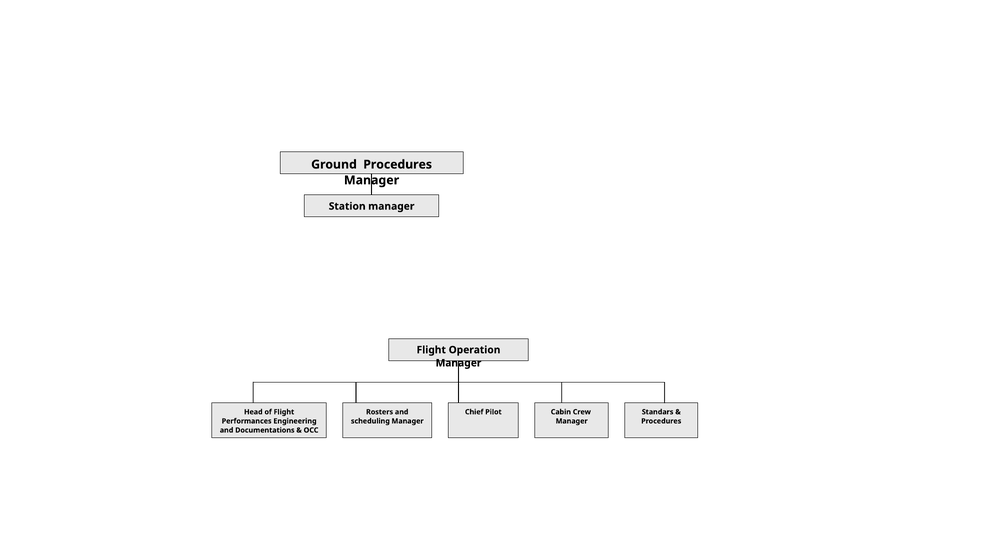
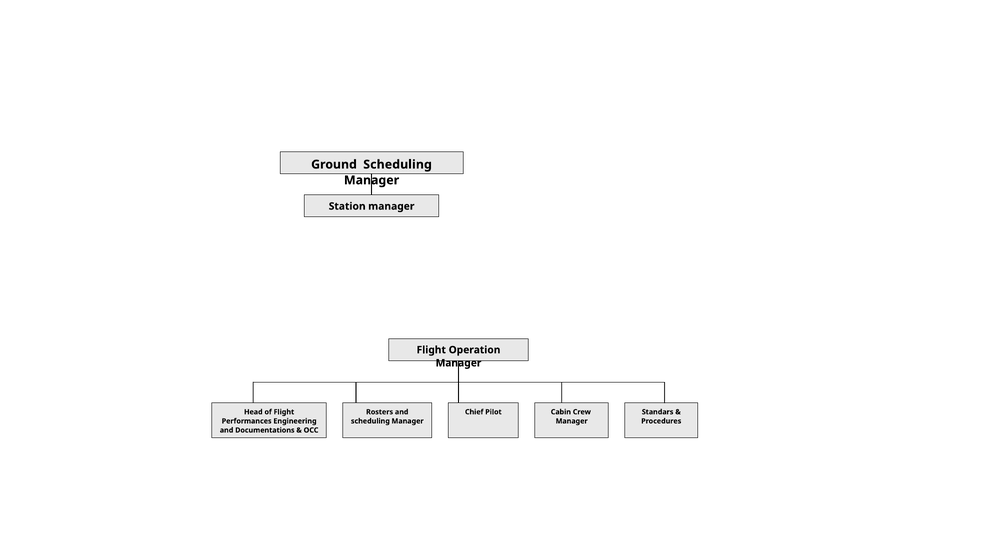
Ground Procedures: Procedures -> Scheduling
